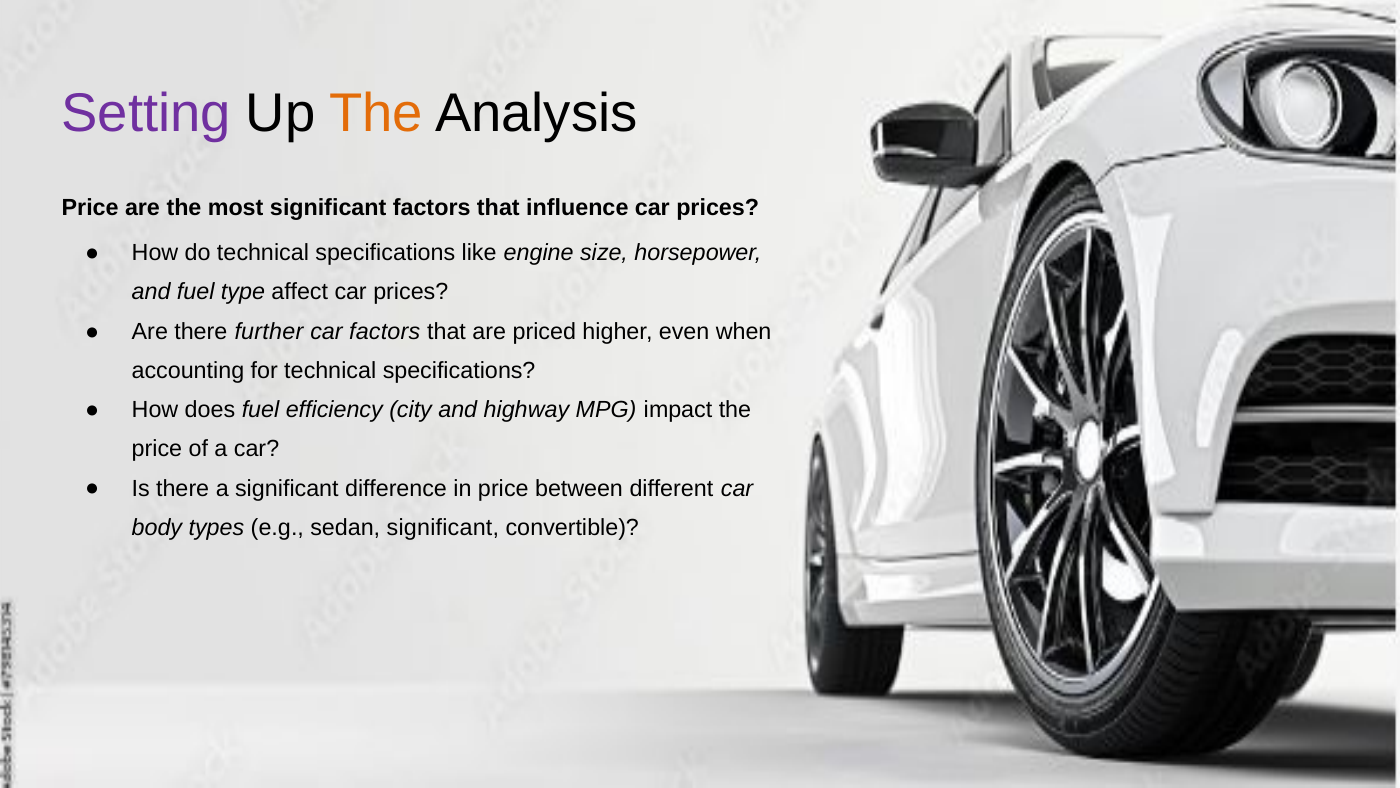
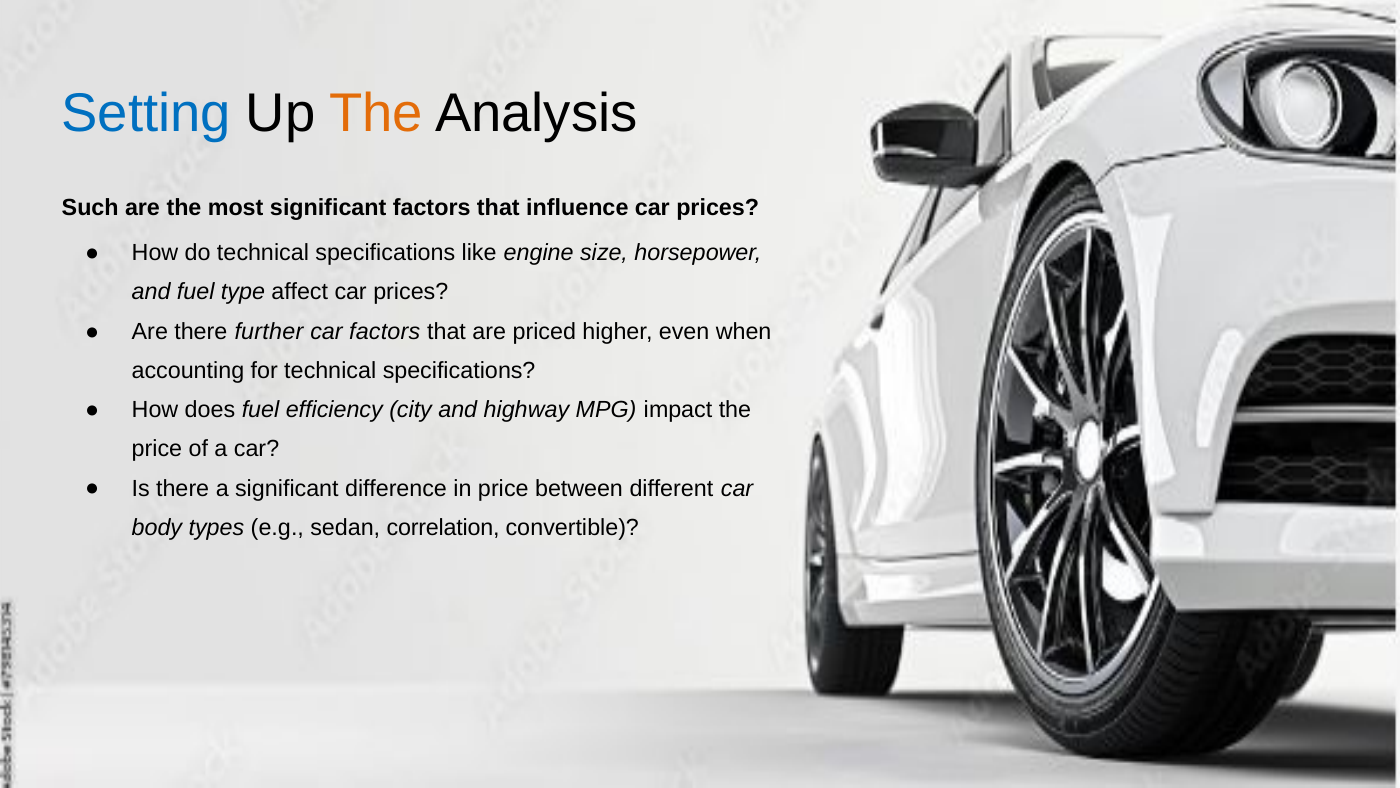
Setting colour: purple -> blue
Price at (90, 208): Price -> Such
sedan significant: significant -> correlation
